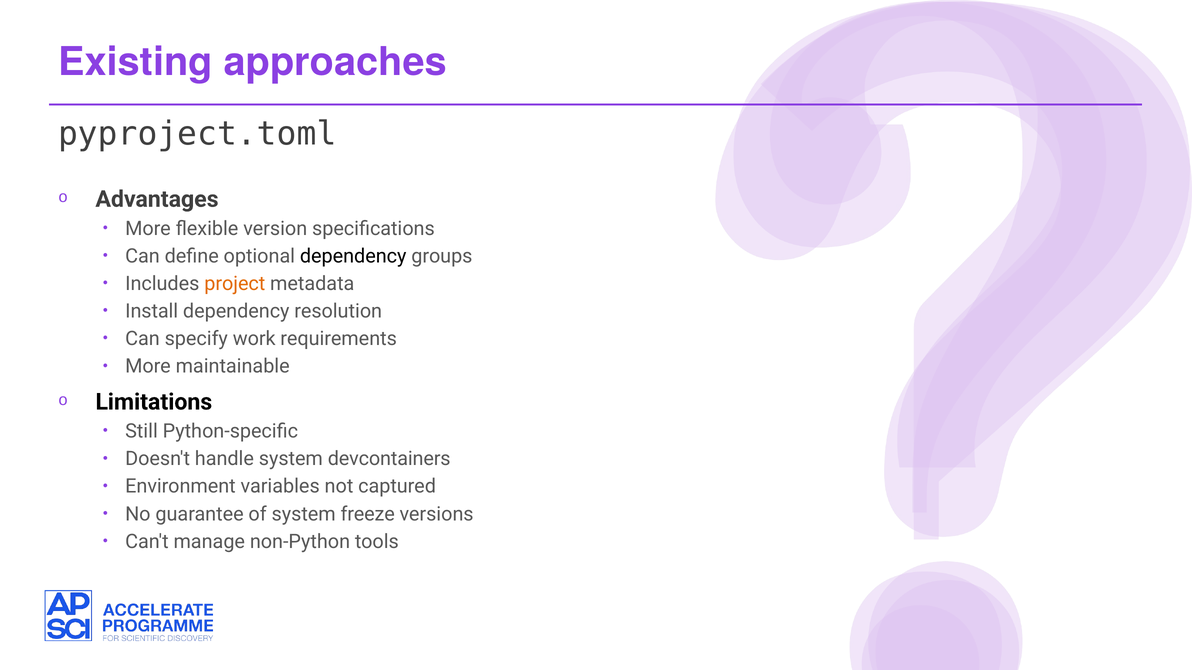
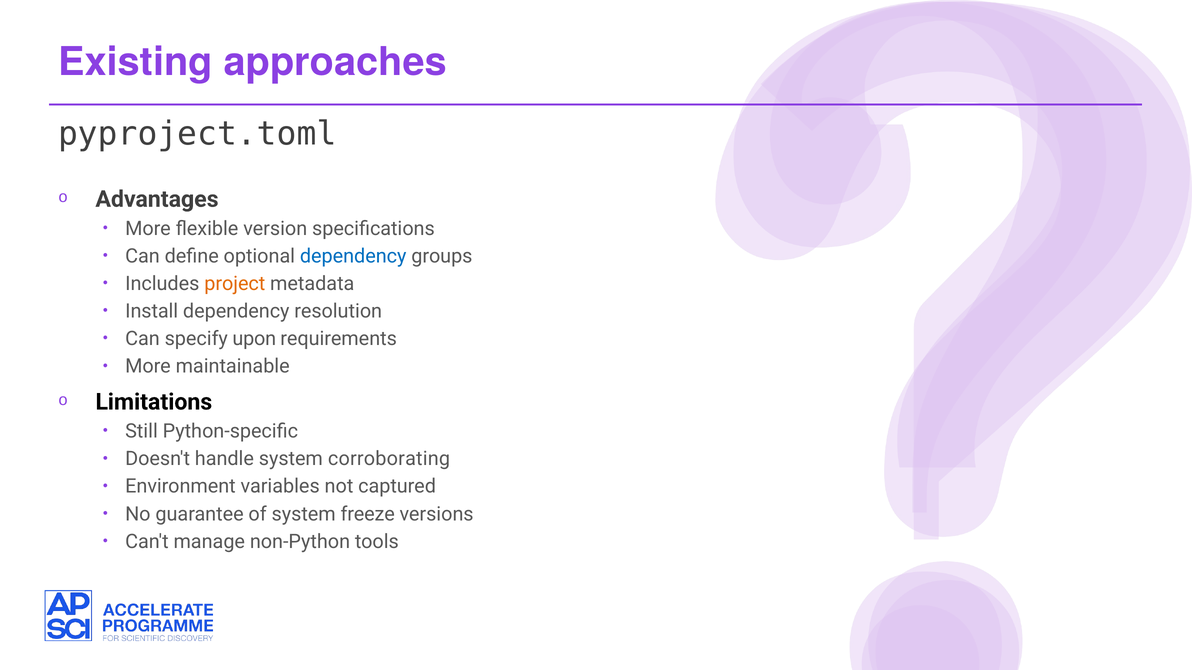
dependency at (353, 256) colour: black -> blue
work: work -> upon
devcontainers: devcontainers -> corroborating
